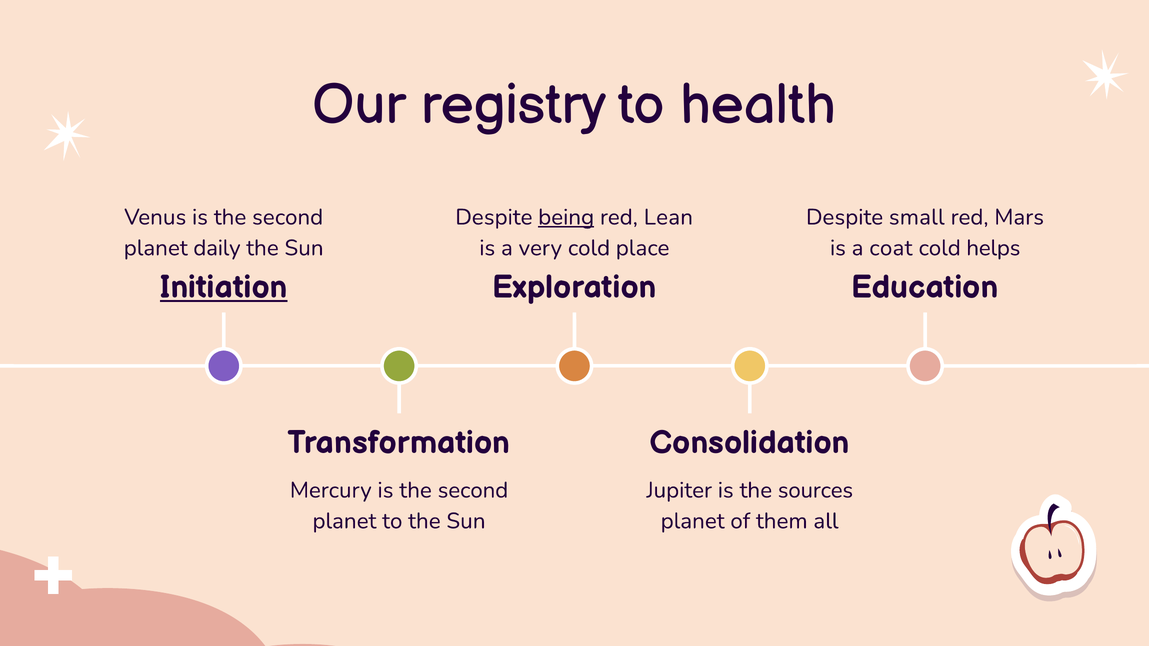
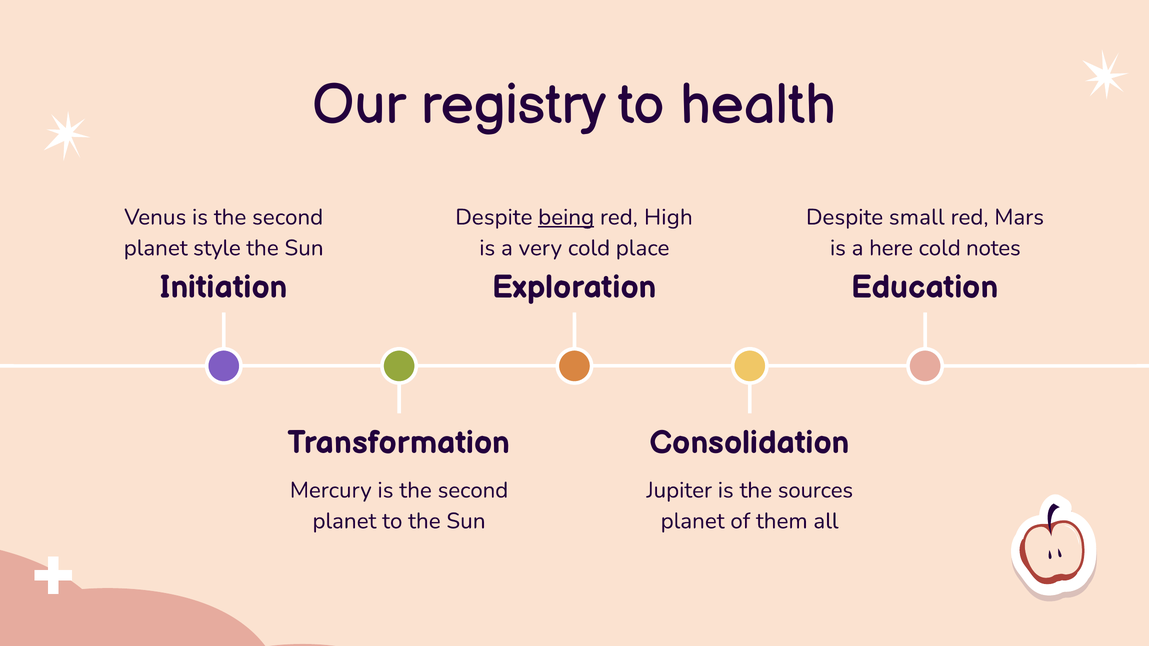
Lean: Lean -> High
daily: daily -> style
coat: coat -> here
helps: helps -> notes
Initiation underline: present -> none
